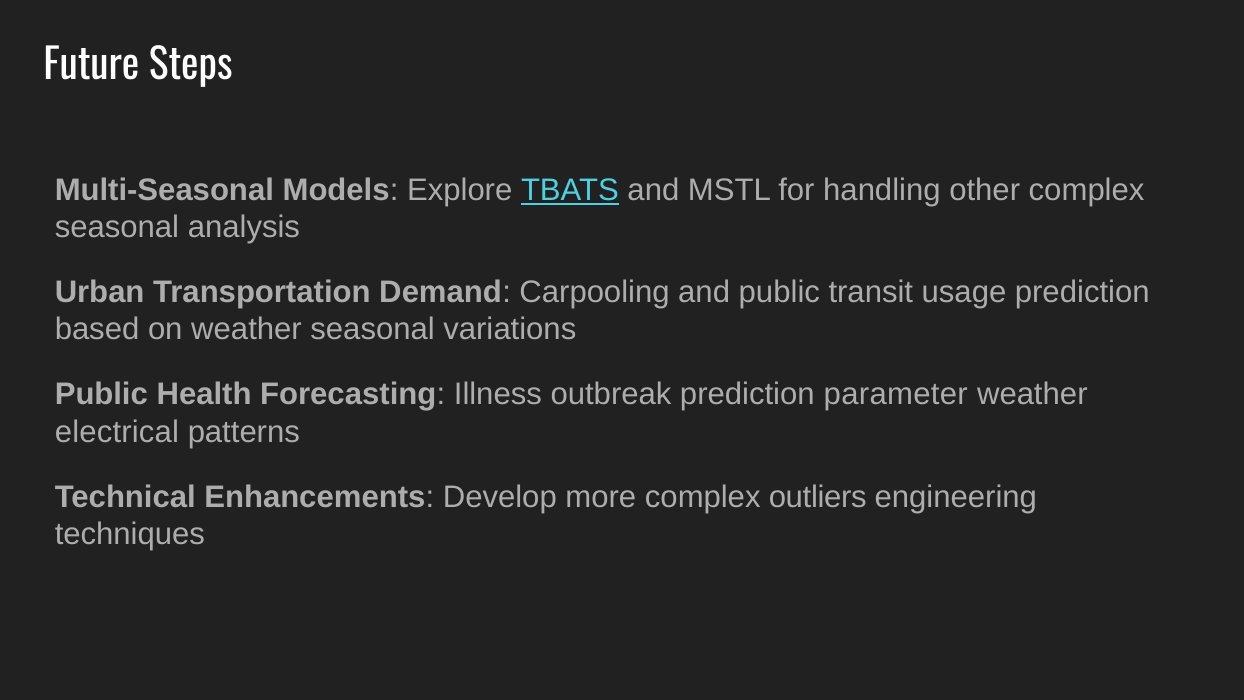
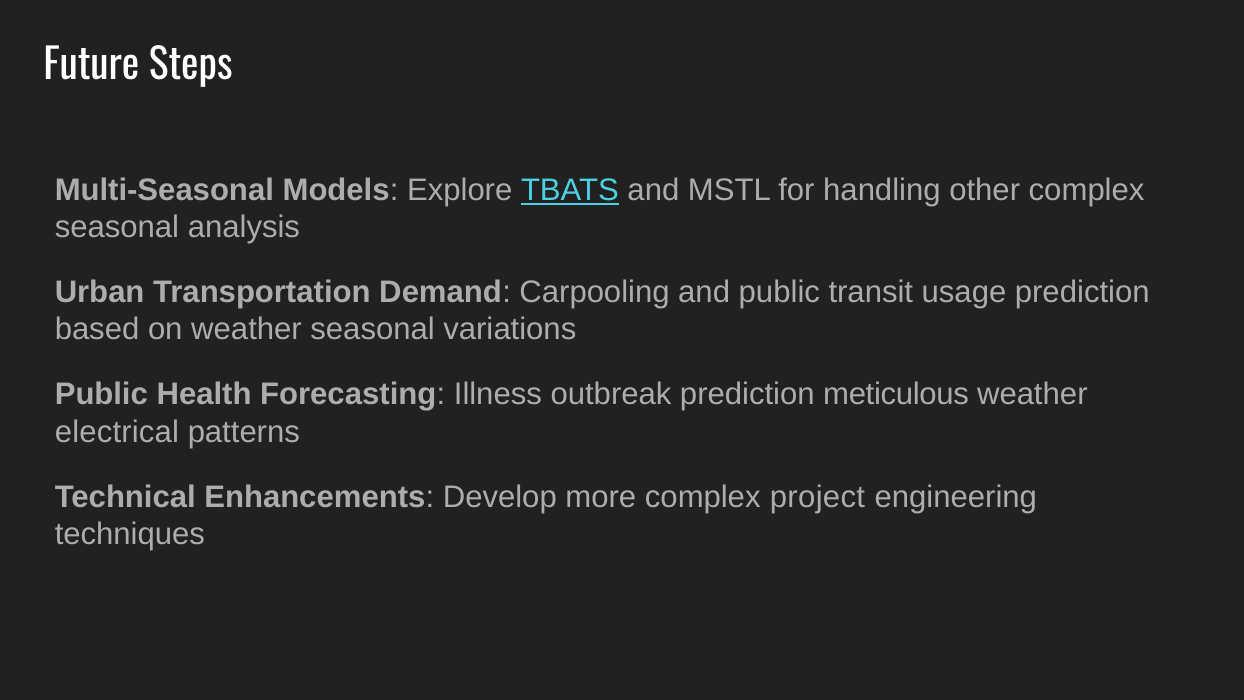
parameter: parameter -> meticulous
outliers: outliers -> project
